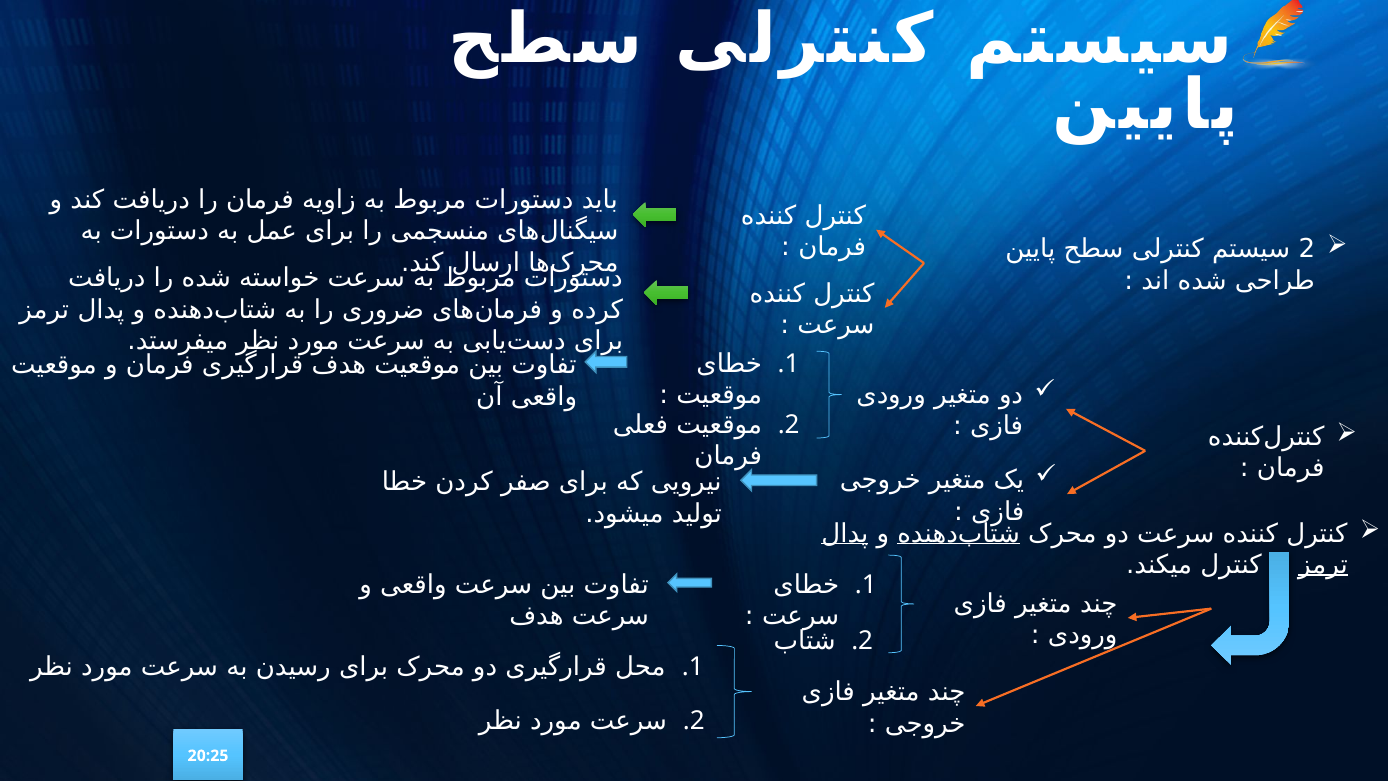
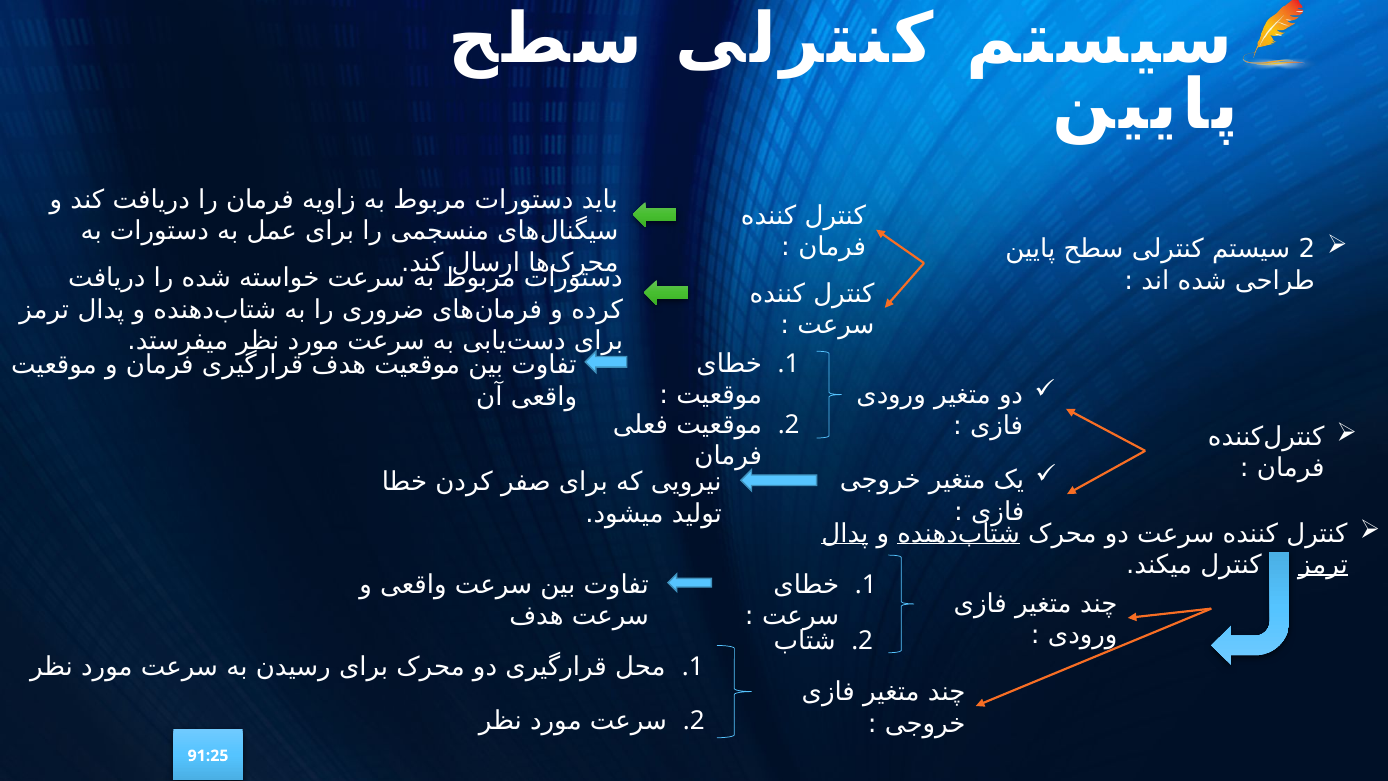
20:25: 20:25 -> 91:25
